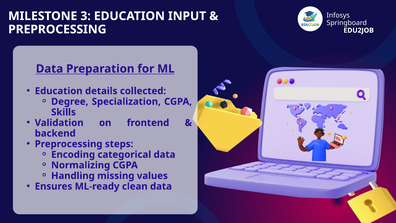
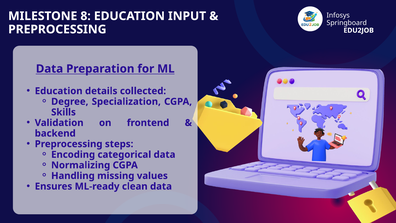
3: 3 -> 8
